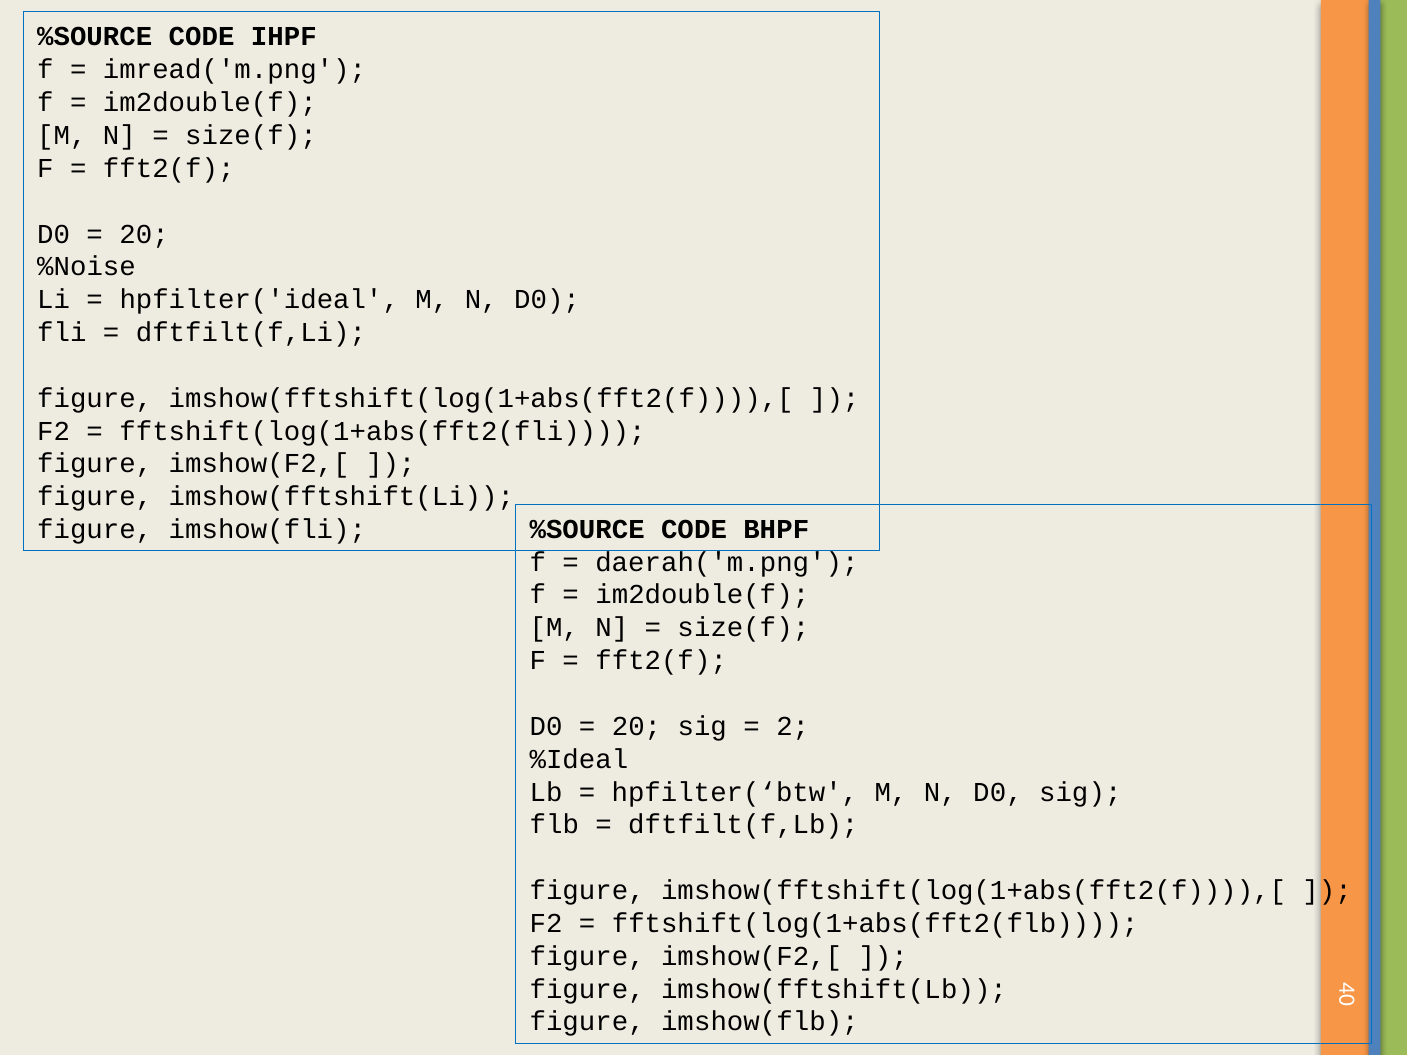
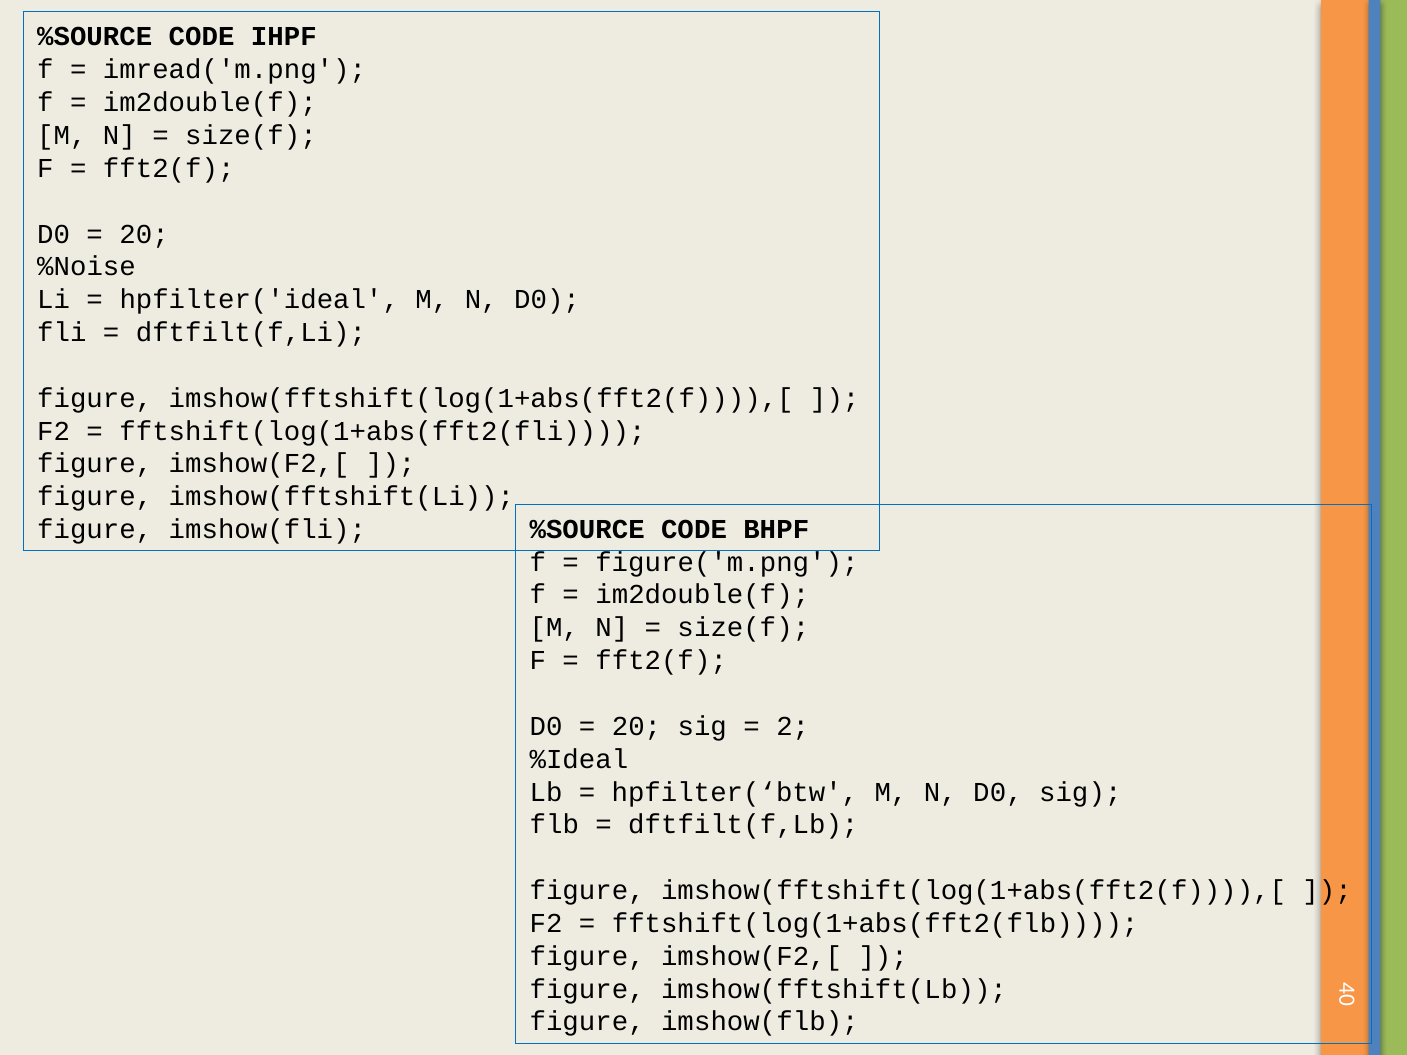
daerah('m.png: daerah('m.png -> figure('m.png
